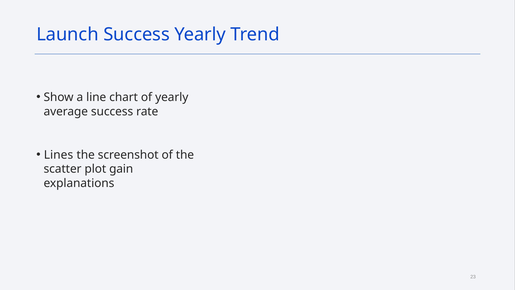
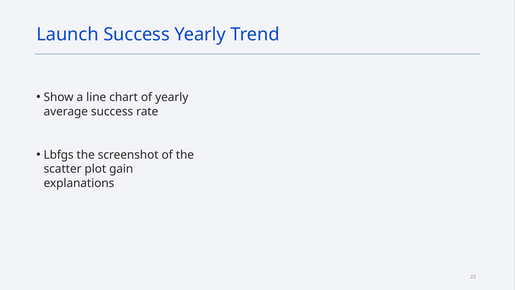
Lines: Lines -> Lbfgs
